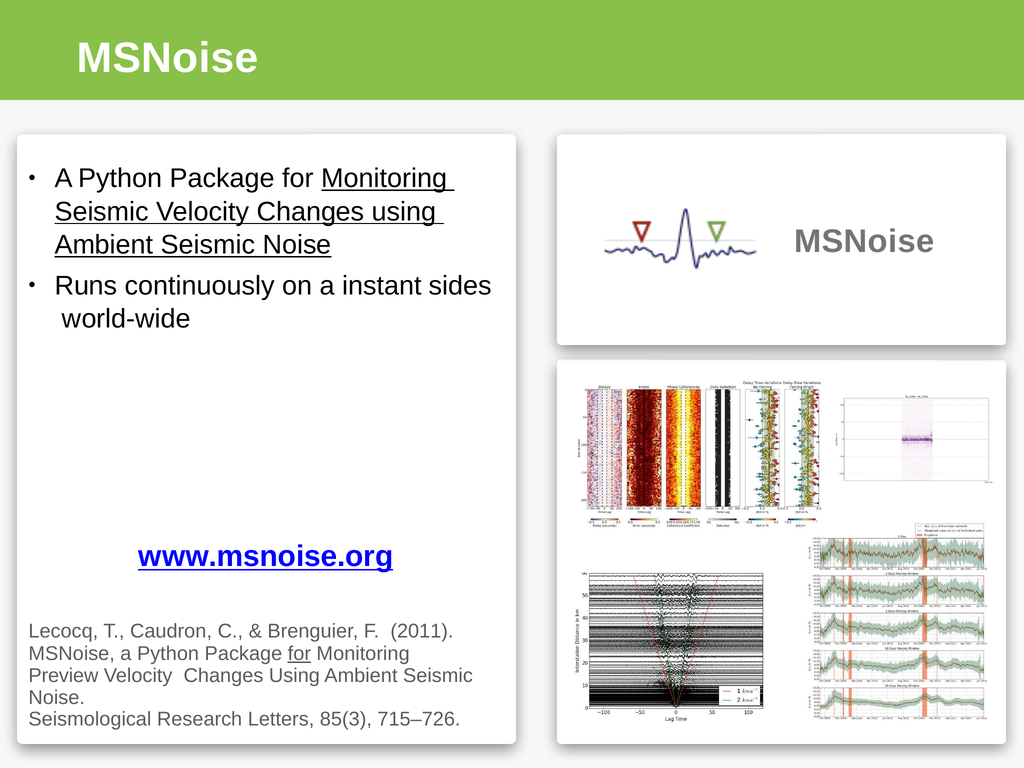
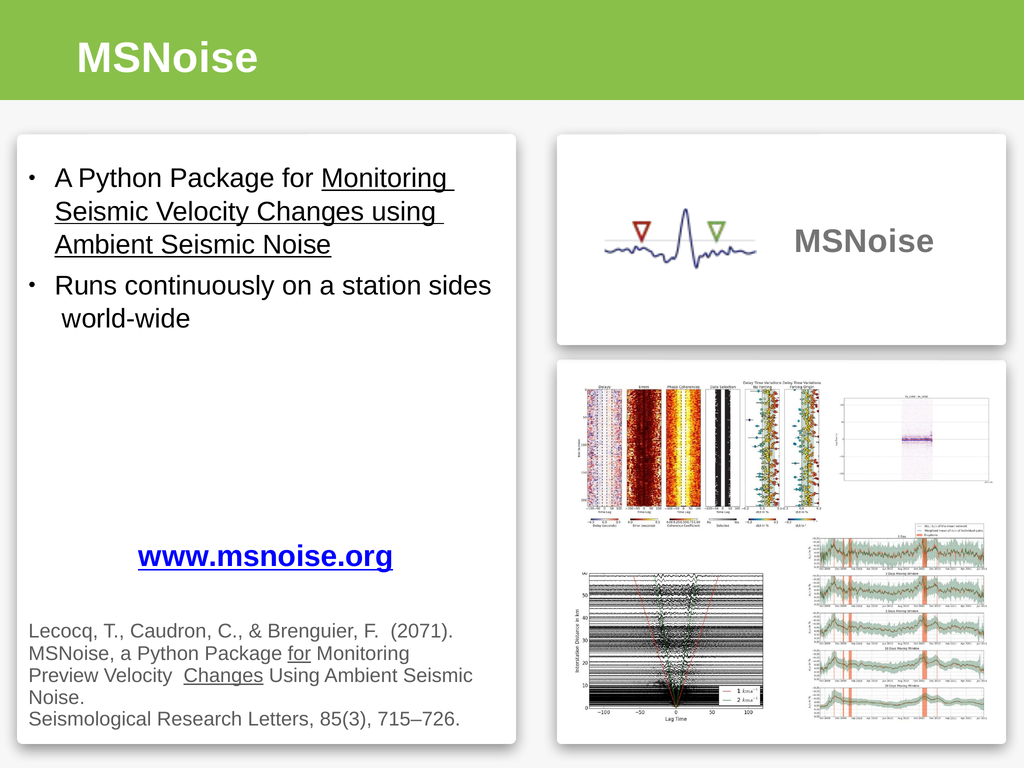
instant: instant -> station
2011: 2011 -> 2071
Changes at (223, 676) underline: none -> present
